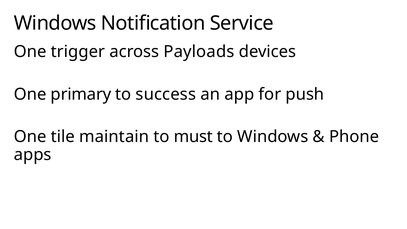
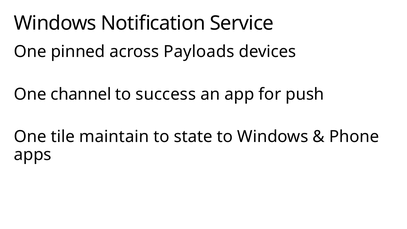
trigger: trigger -> pinned
primary: primary -> channel
must: must -> state
